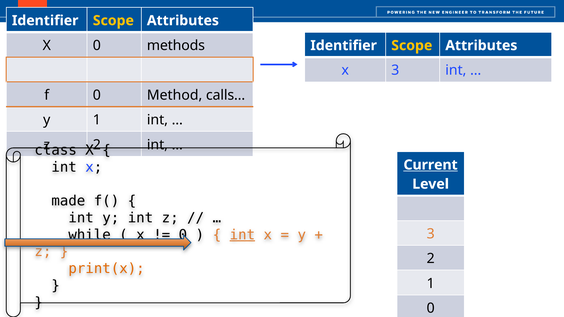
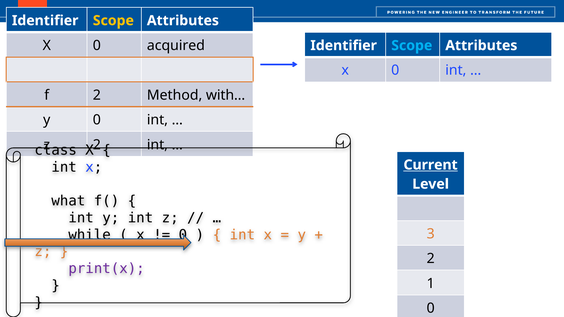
methods: methods -> acquired
Scope at (412, 46) colour: yellow -> light blue
3 at (395, 70): 3 -> 0
f 0: 0 -> 2
calls…: calls… -> with…
y 1: 1 -> 0
made: made -> what
int at (242, 235) underline: present -> none
print(x colour: orange -> purple
